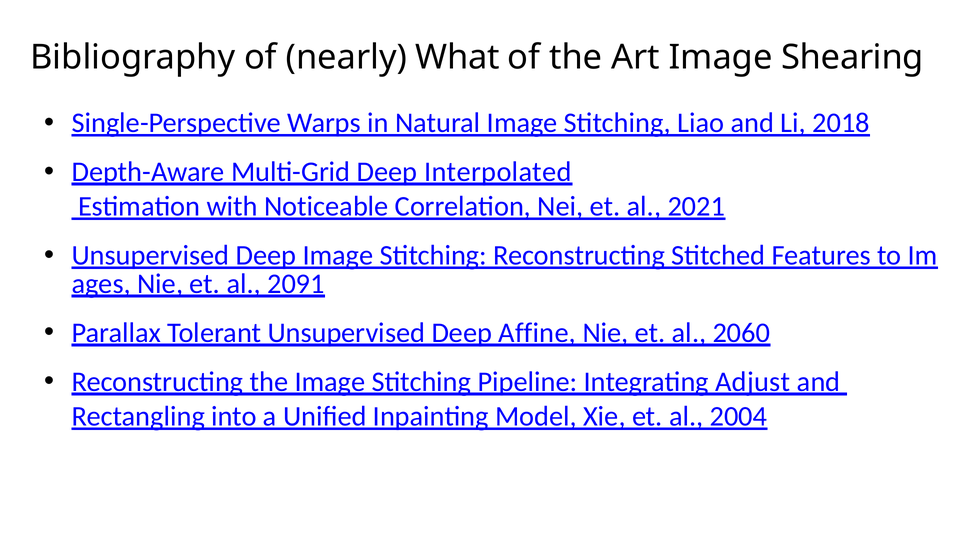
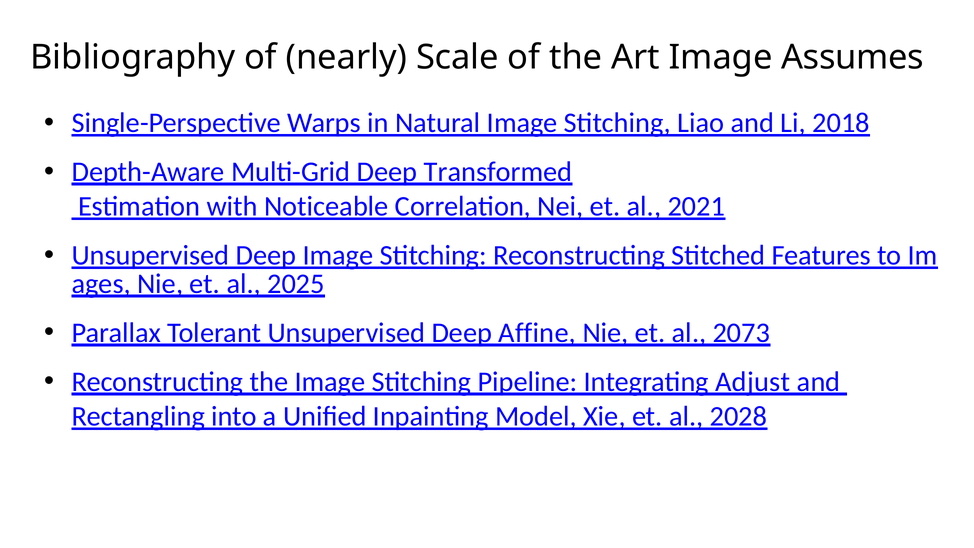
What: What -> Scale
Shearing: Shearing -> Assumes
Interpolated: Interpolated -> Transformed
2091: 2091 -> 2025
2060: 2060 -> 2073
2004: 2004 -> 2028
